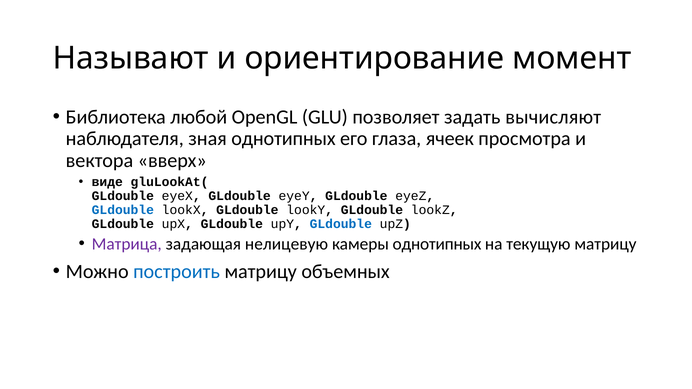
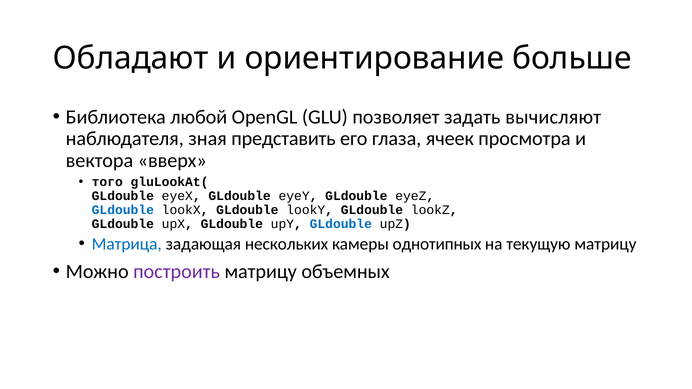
Называют: Называют -> Обладают
момент: момент -> больше
зная однотипных: однотипных -> представить
виде: виде -> того
Матрица colour: purple -> blue
нелицевую: нелицевую -> нескольких
построить colour: blue -> purple
